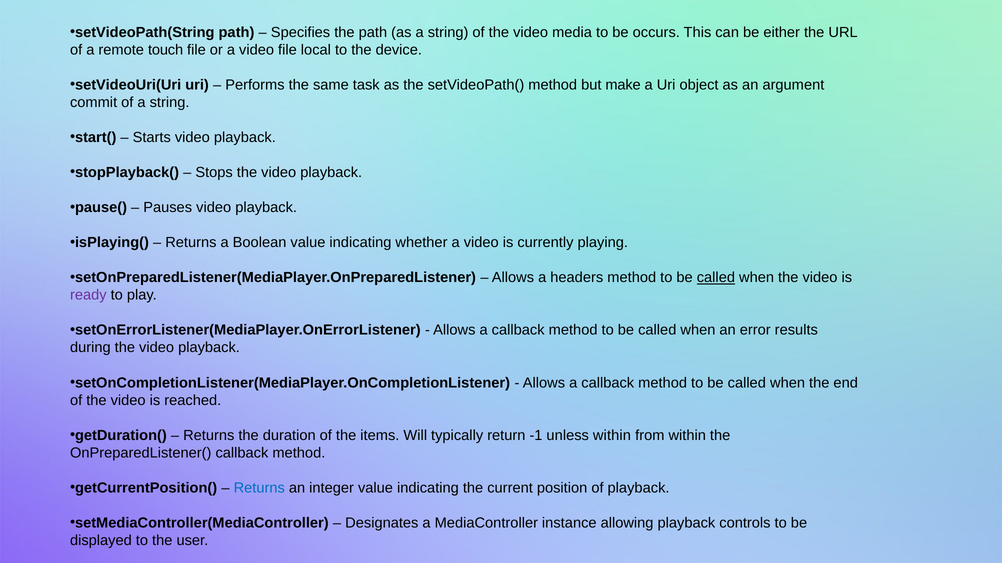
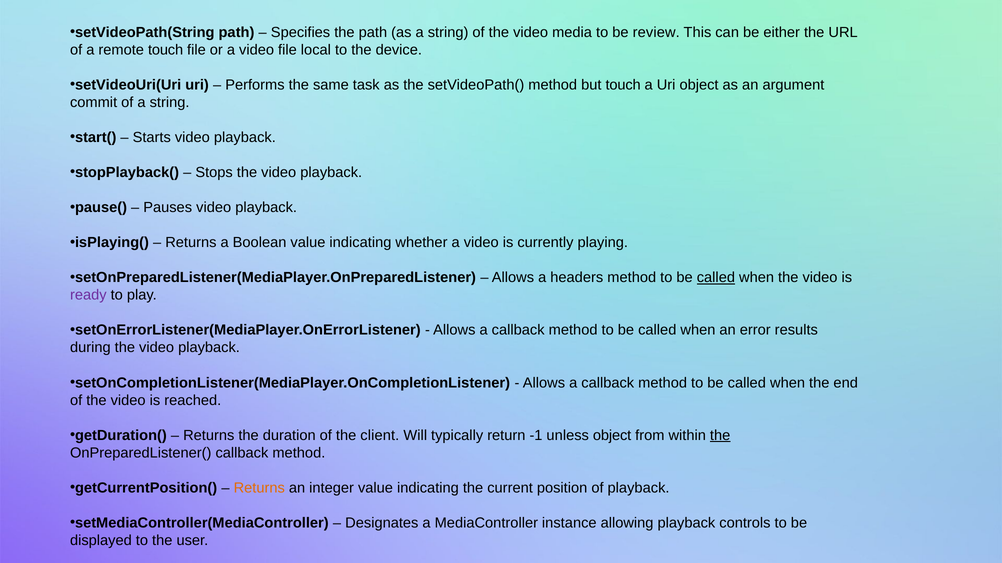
occurs: occurs -> review
but make: make -> touch
items: items -> client
unless within: within -> object
the at (720, 436) underline: none -> present
Returns at (259, 488) colour: blue -> orange
